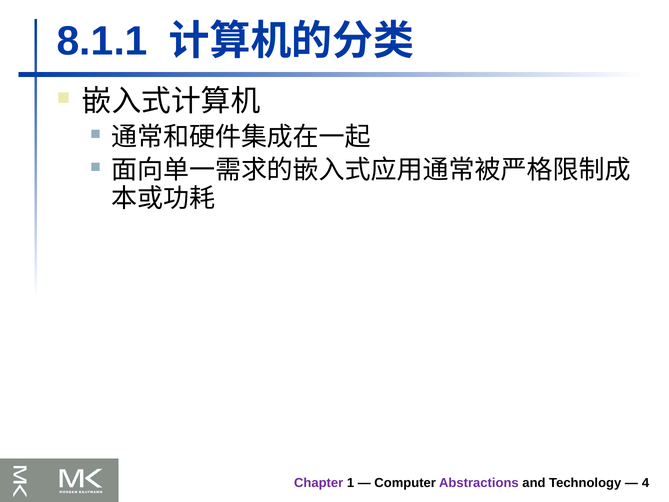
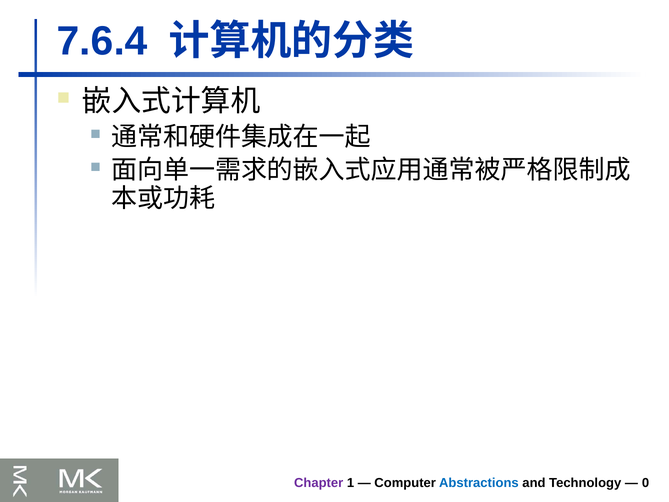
8.1.1: 8.1.1 -> 7.6.4
Abstractions colour: purple -> blue
4: 4 -> 0
